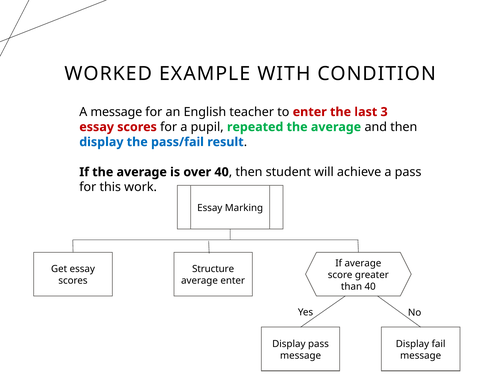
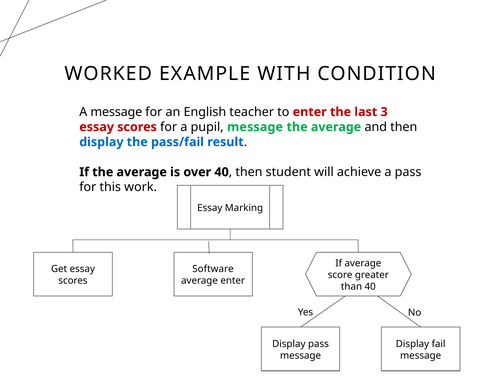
pupil repeated: repeated -> message
Structure: Structure -> Software
